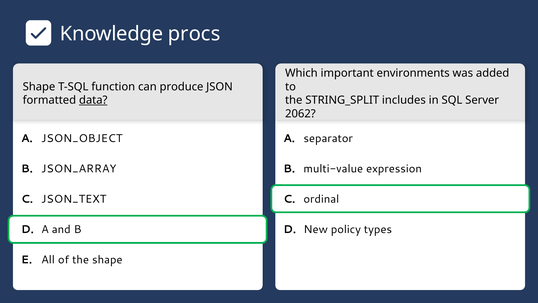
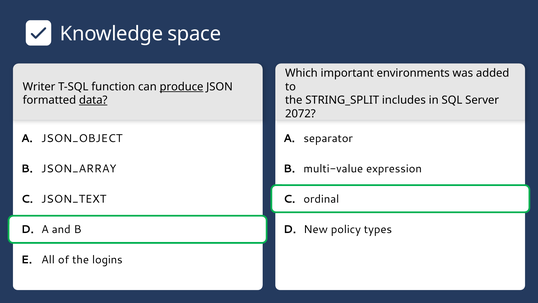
procs: procs -> space
Shape at (39, 87): Shape -> Writer
produce underline: none -> present
2062: 2062 -> 2072
the shape: shape -> logins
